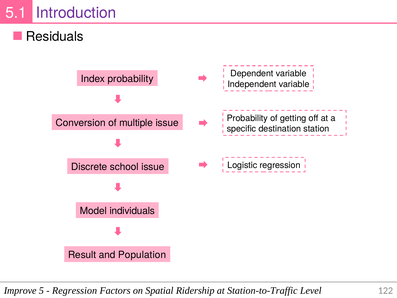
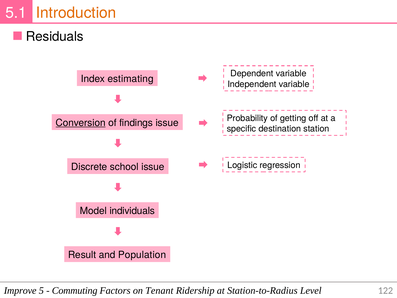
Introduction colour: purple -> orange
Index probability: probability -> estimating
Conversion underline: none -> present
multiple: multiple -> findings
Regression at (75, 290): Regression -> Commuting
Spatial: Spatial -> Tenant
Station-to-Traffic: Station-to-Traffic -> Station-to-Radius
